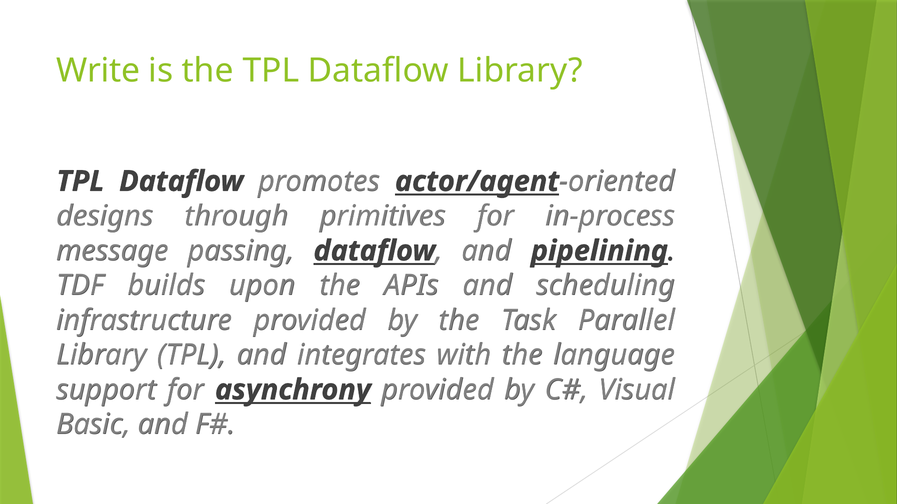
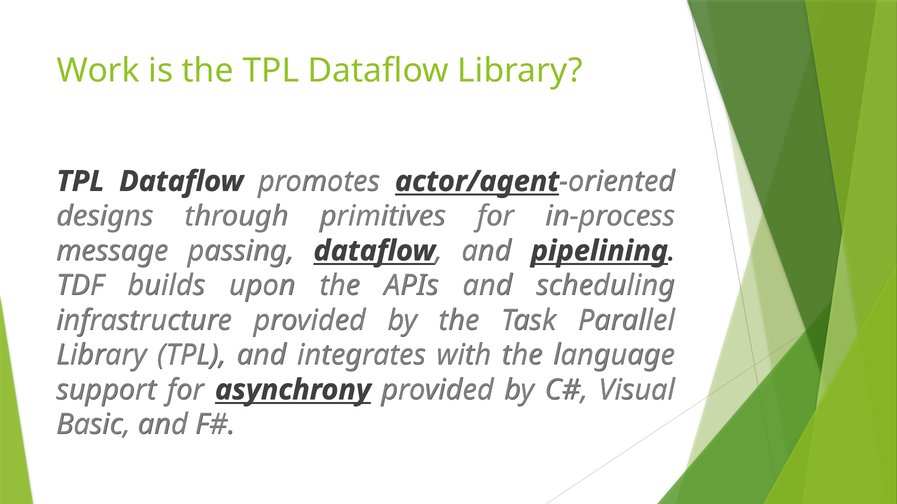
Write: Write -> Work
